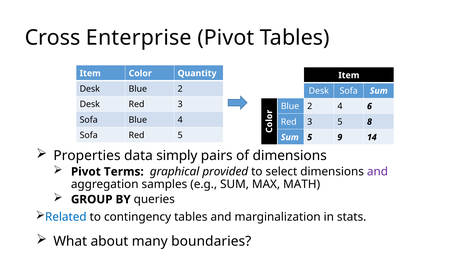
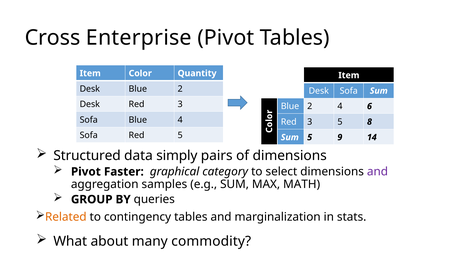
Properties: Properties -> Structured
Terms: Terms -> Faster
provided: provided -> category
Related colour: blue -> orange
boundaries: boundaries -> commodity
